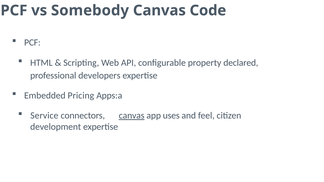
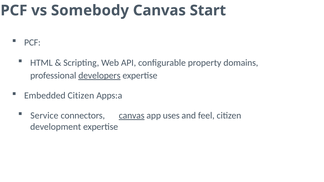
Code: Code -> Start
declared: declared -> domains
developers underline: none -> present
Embedded Pricing: Pricing -> Citizen
